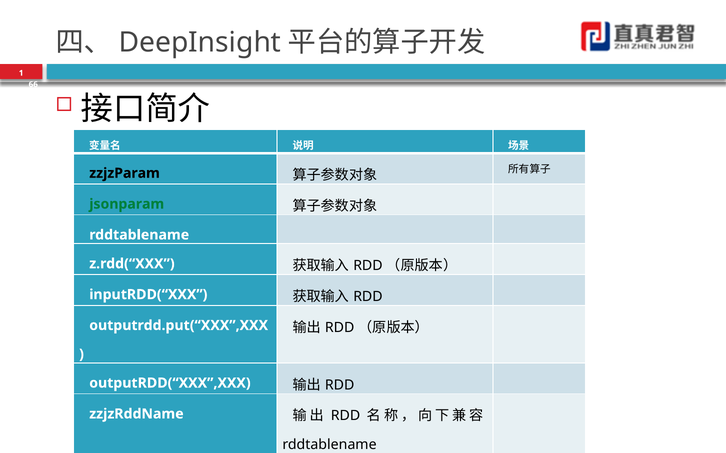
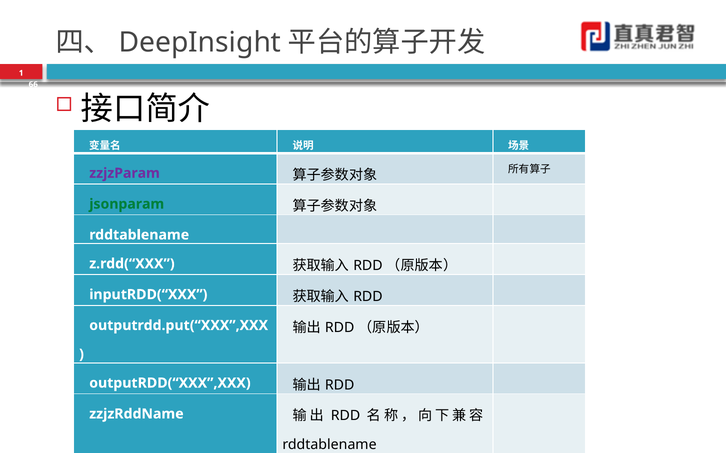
zzjzParam colour: black -> purple
